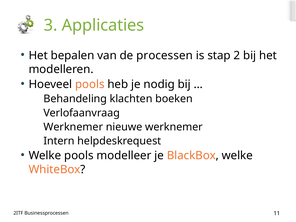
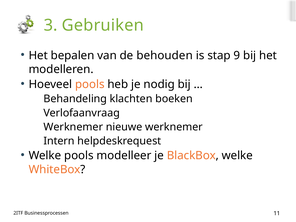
Applicaties: Applicaties -> Gebruiken
processen: processen -> behouden
2: 2 -> 9
